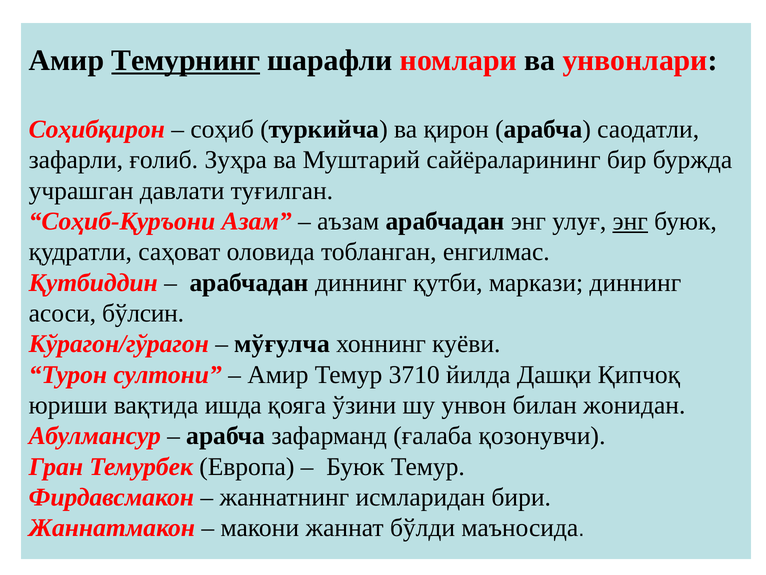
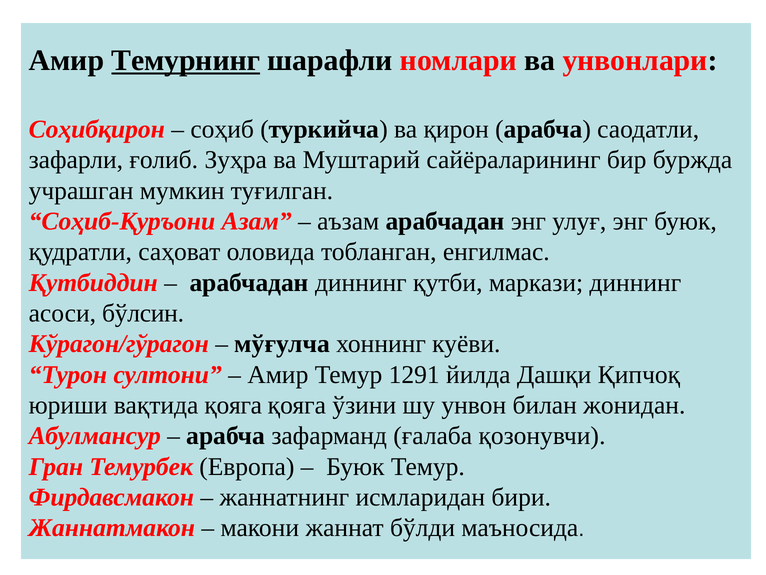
давлати: давлати -> мумкин
энг at (630, 221) underline: present -> none
3710: 3710 -> 1291
вақтида ишда: ишда -> қояга
